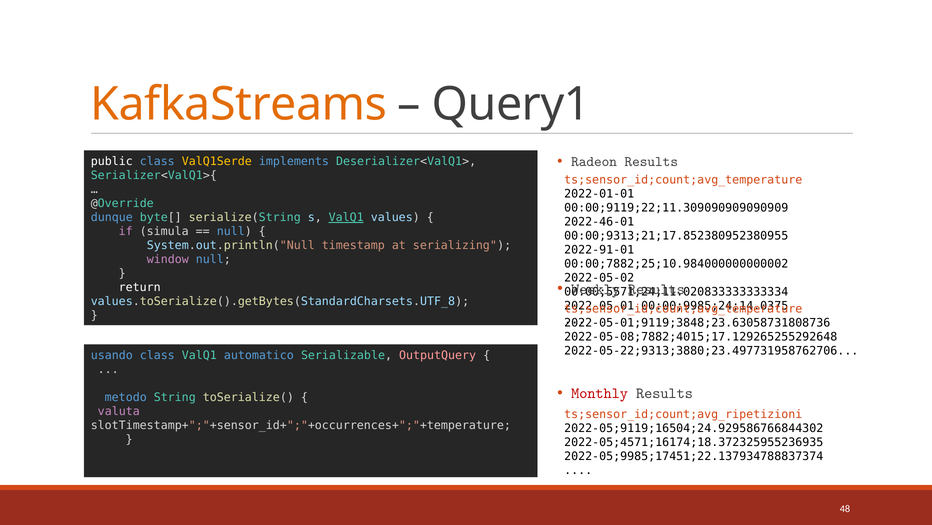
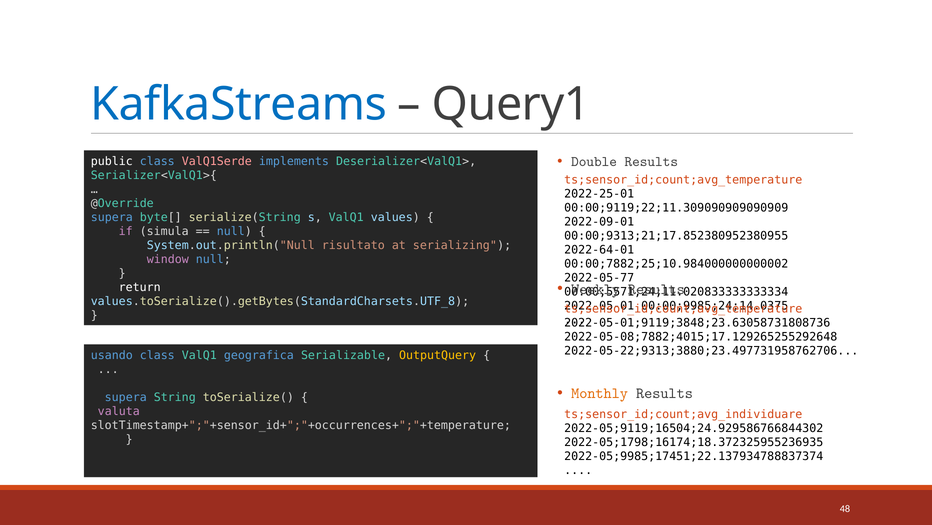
KafkaStreams colour: orange -> blue
Radeon: Radeon -> Double
ValQ1Serde colour: yellow -> pink
2022-01-01: 2022-01-01 -> 2022-25-01
dunque at (112, 217): dunque -> supera
ValQ1 at (346, 217) underline: present -> none
2022-46-01: 2022-46-01 -> 2022-09-01
timestamp: timestamp -> risultato
2022-91-01: 2022-91-01 -> 2022-64-01
2022-05-02: 2022-05-02 -> 2022-05-77
automatico: automatico -> geografica
OutputQuery colour: pink -> yellow
Monthly colour: red -> orange
metodo at (126, 397): metodo -> supera
ts;sensor_id;count;avg_ripetizioni: ts;sensor_id;count;avg_ripetizioni -> ts;sensor_id;count;avg_individuare
2022-05;4571;16174;18.372325955236935: 2022-05;4571;16174;18.372325955236935 -> 2022-05;1798;16174;18.372325955236935
